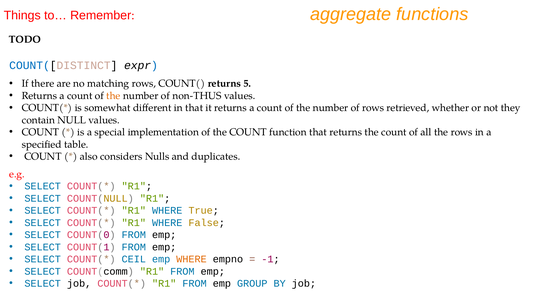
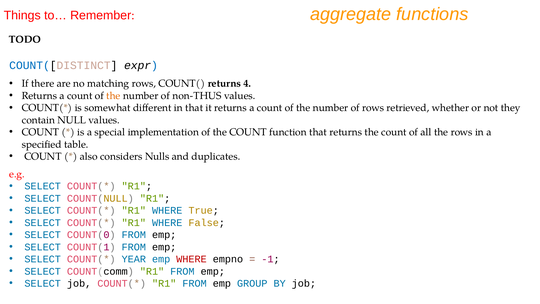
5: 5 -> 4
CEIL: CEIL -> YEAR
WHERE at (192, 259) colour: orange -> red
